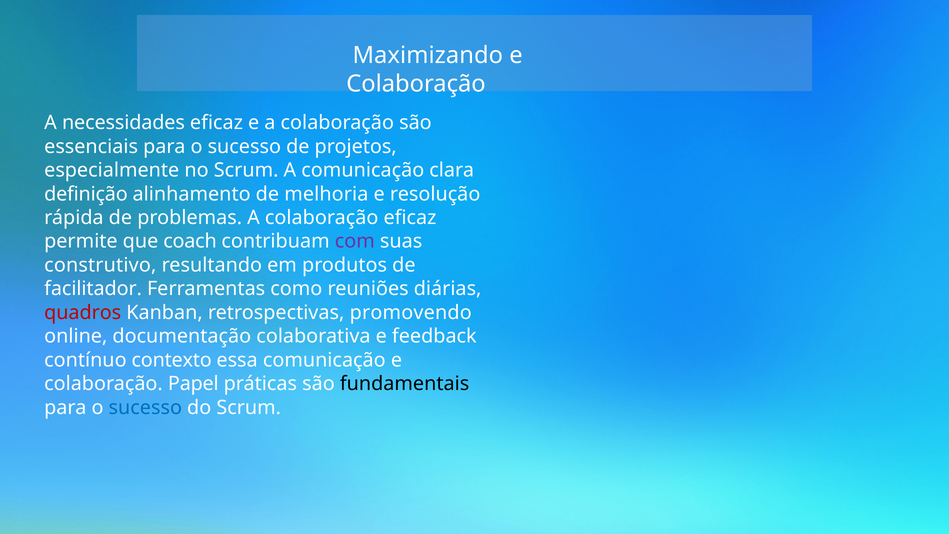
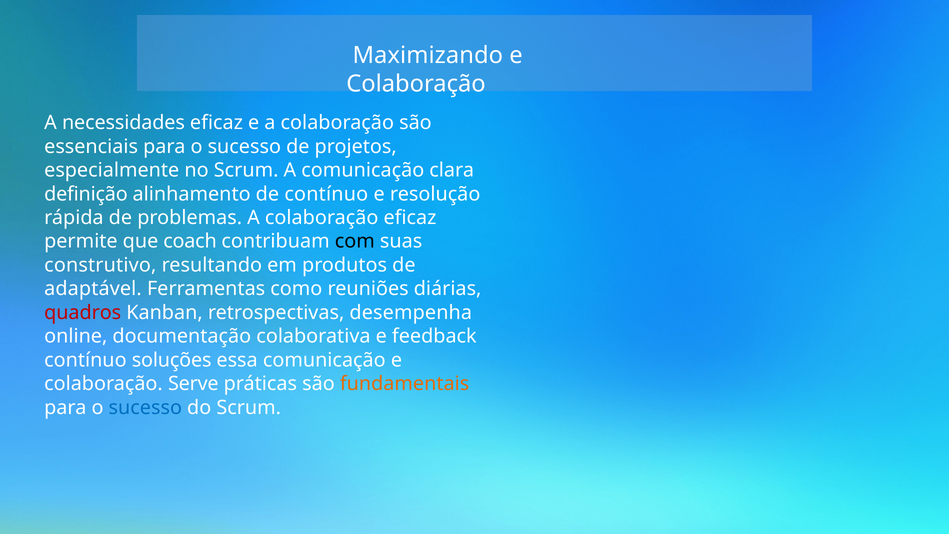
de melhoria: melhoria -> contínuo
com colour: purple -> black
facilitador: facilitador -> adaptável
promovendo: promovendo -> desempenha
contexto: contexto -> soluções
Papel: Papel -> Serve
fundamentais colour: black -> orange
